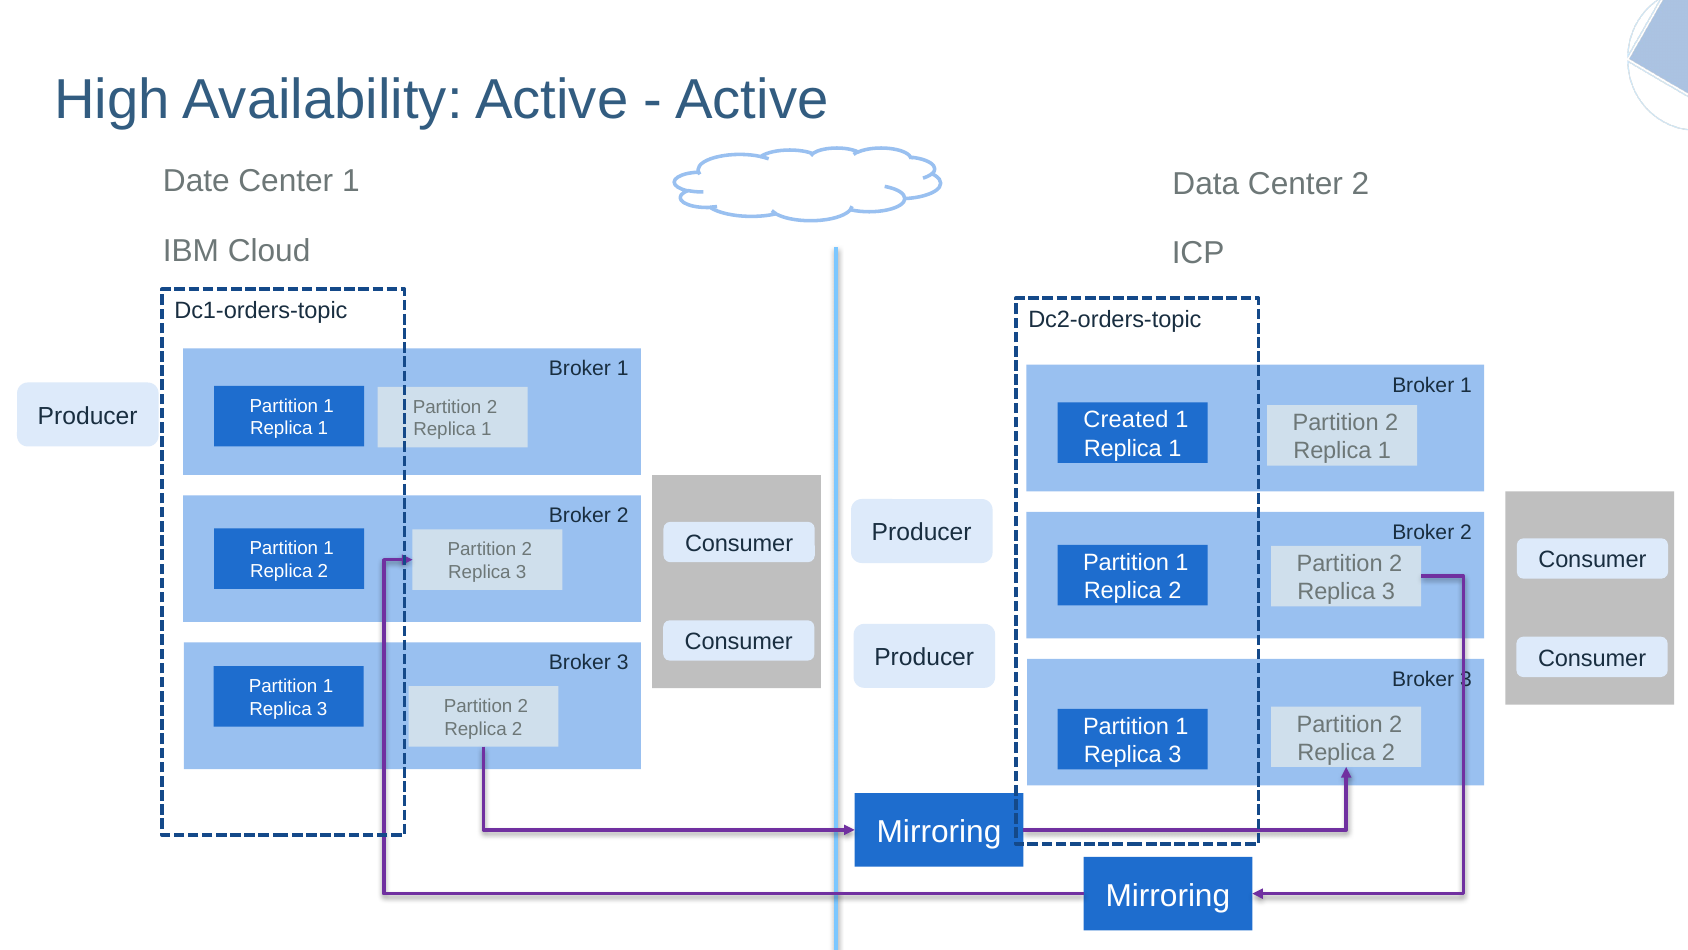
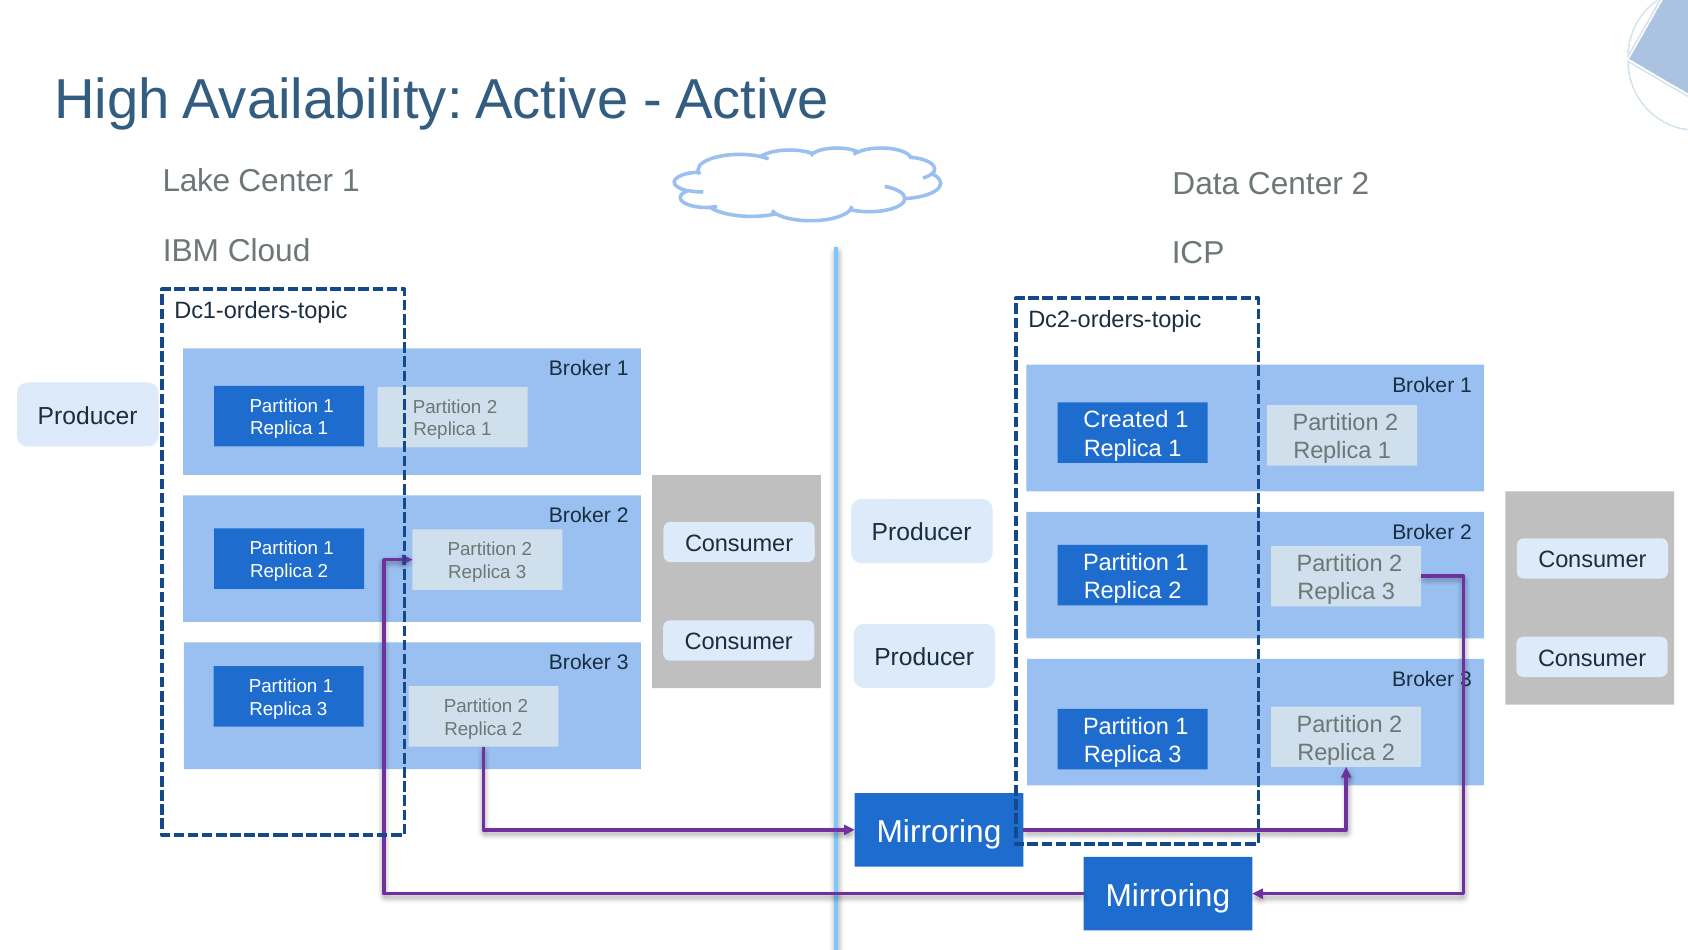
Date: Date -> Lake
